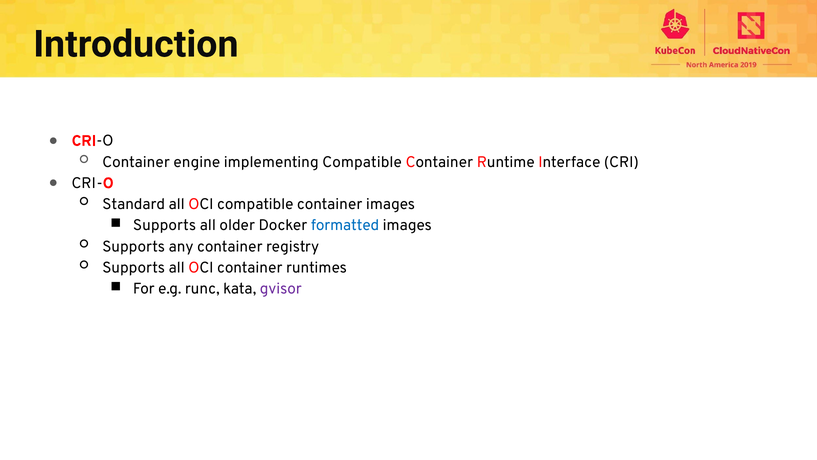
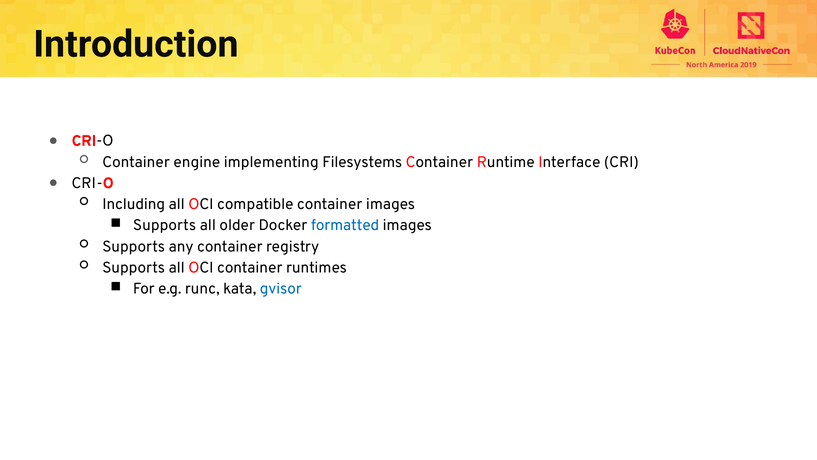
implementing Compatible: Compatible -> Filesystems
Standard: Standard -> Including
gvisor colour: purple -> blue
